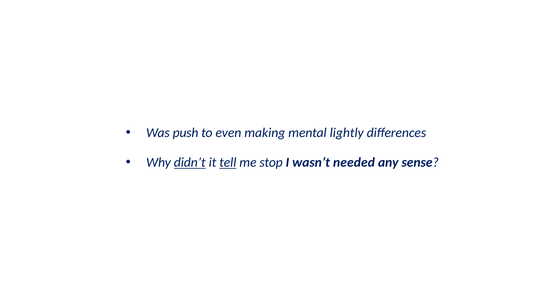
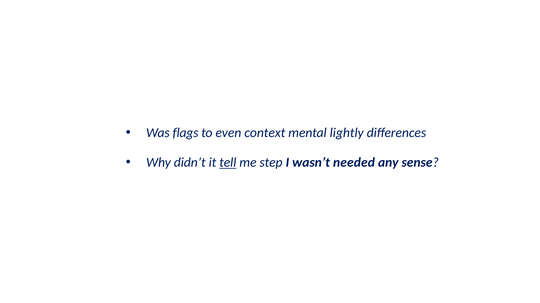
push: push -> flags
making: making -> context
didn’t underline: present -> none
stop: stop -> step
